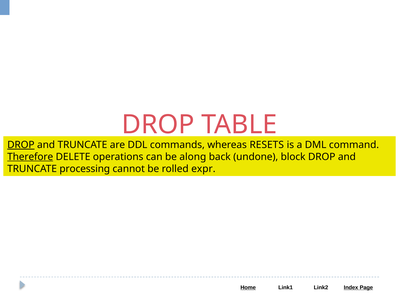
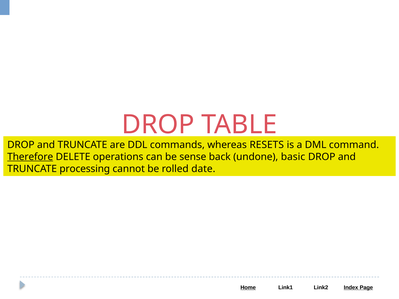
DROP at (21, 145) underline: present -> none
along: along -> sense
block: block -> basic
expr: expr -> date
